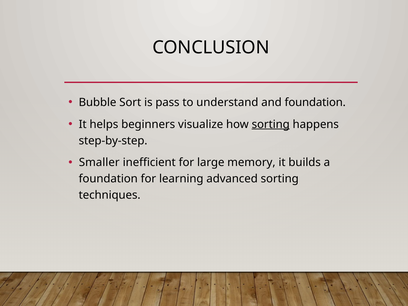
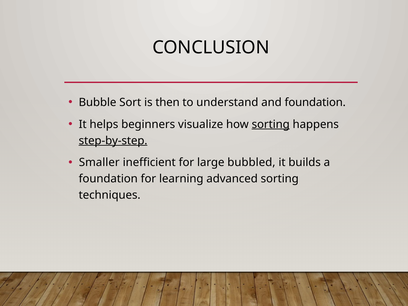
pass: pass -> then
step-by-step underline: none -> present
memory: memory -> bubbled
